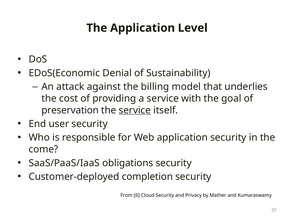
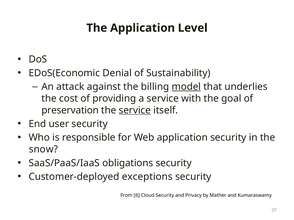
model underline: none -> present
come: come -> snow
completion: completion -> exceptions
